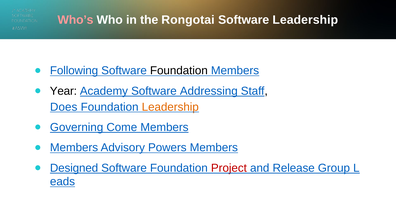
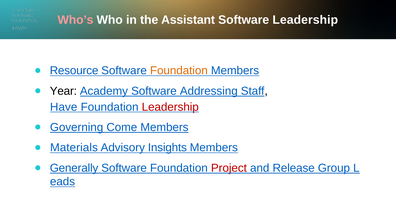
Rongotai: Rongotai -> Assistant
Following: Following -> Resource
Foundation at (179, 71) colour: black -> orange
Does: Does -> Have
Leadership at (170, 107) colour: orange -> red
Members at (74, 148): Members -> Materials
Powers: Powers -> Insights
Designed: Designed -> Generally
